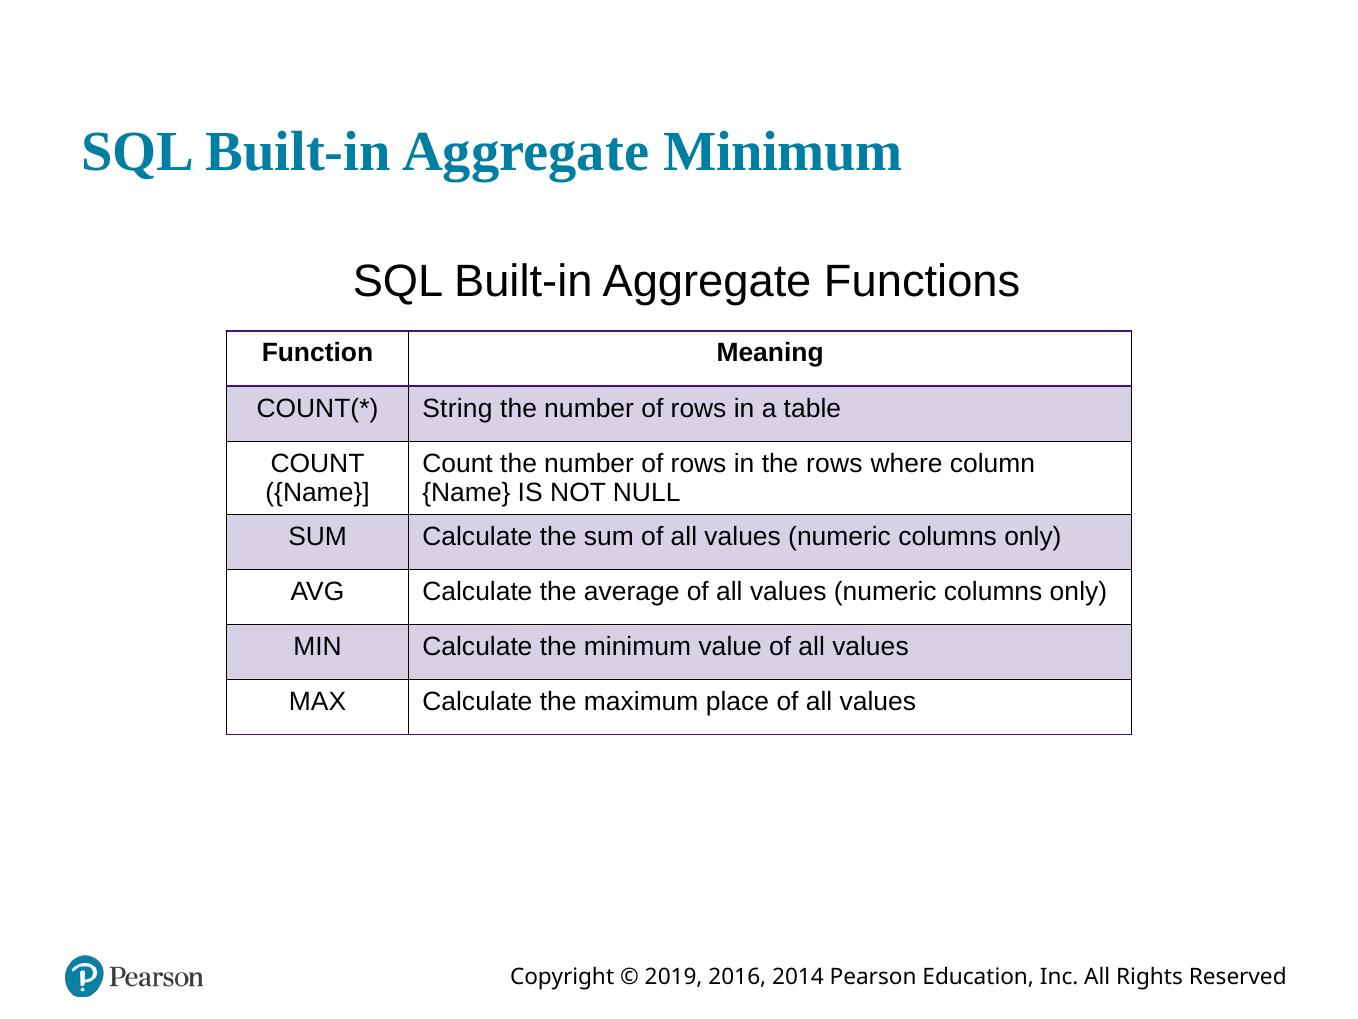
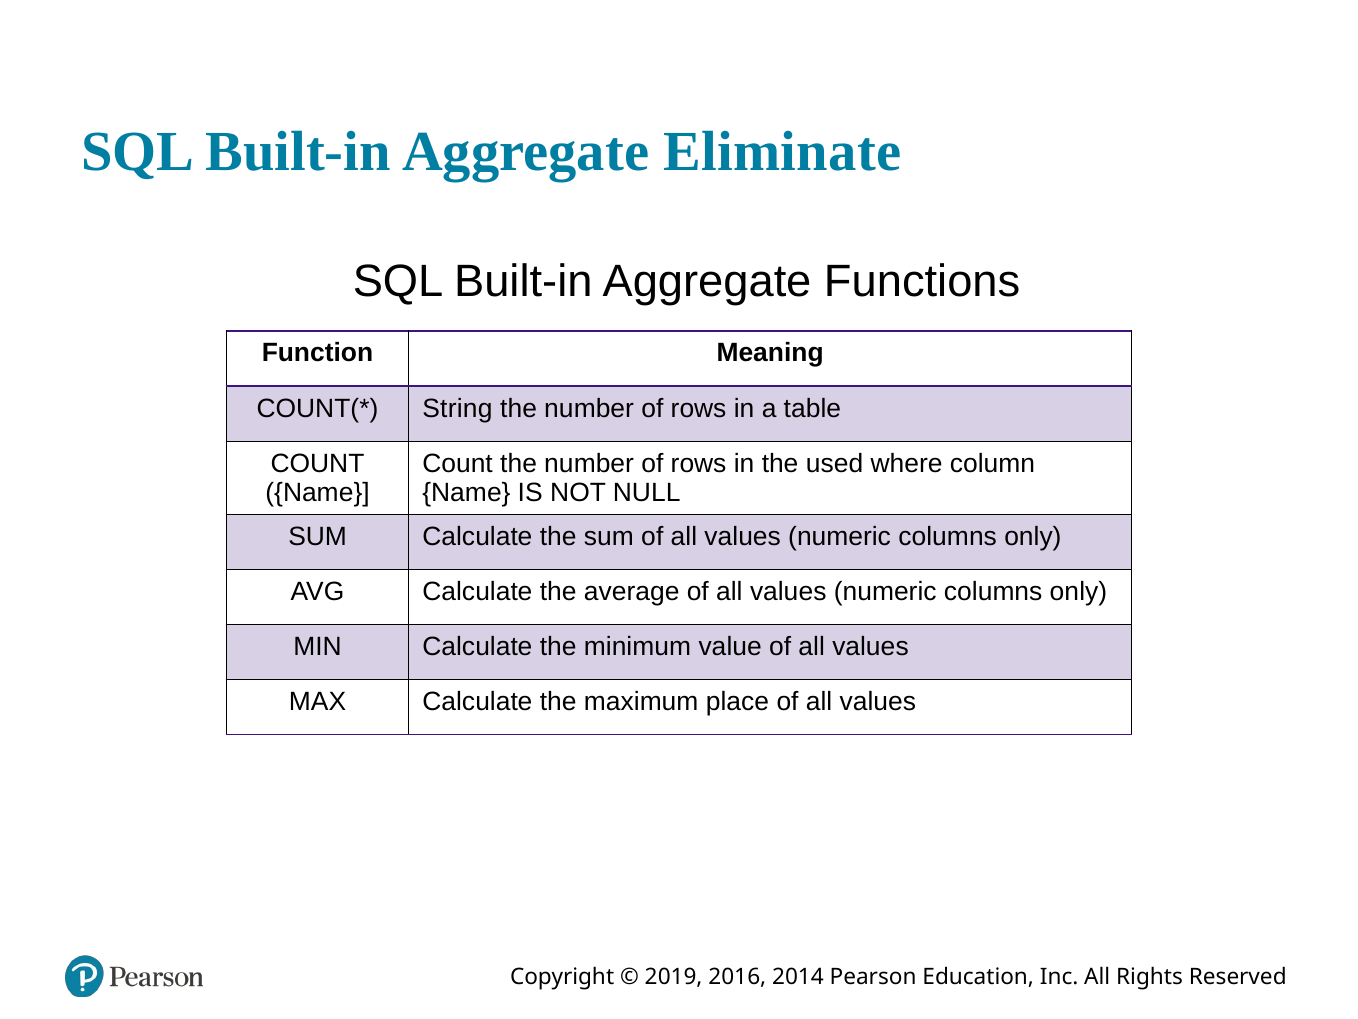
Aggregate Minimum: Minimum -> Eliminate
the rows: rows -> used
